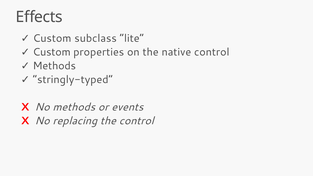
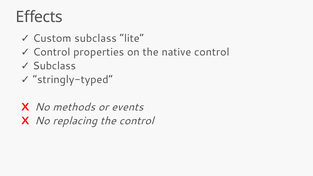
Custom at (52, 52): Custom -> Control
Methods at (54, 66): Methods -> Subclass
